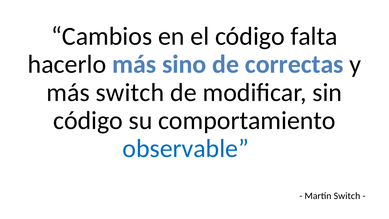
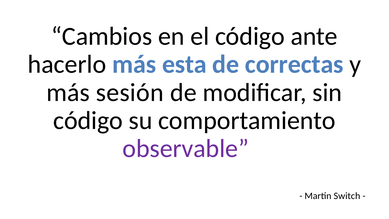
falta: falta -> ante
sino: sino -> esta
más switch: switch -> sesión
observable colour: blue -> purple
